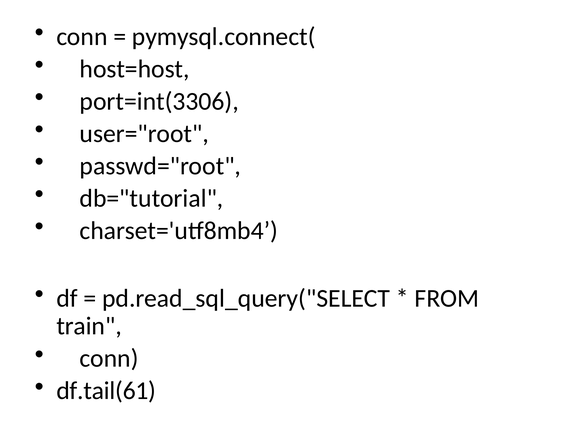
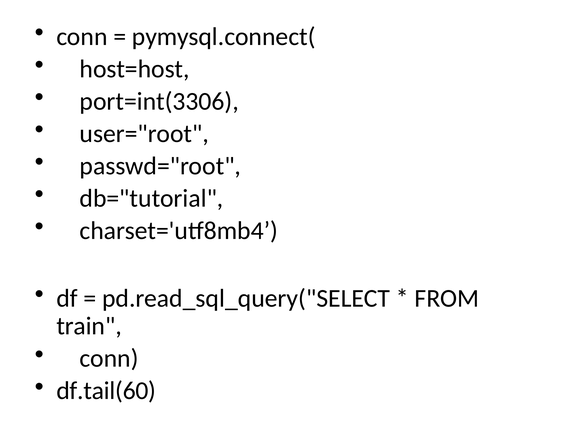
df.tail(61: df.tail(61 -> df.tail(60
